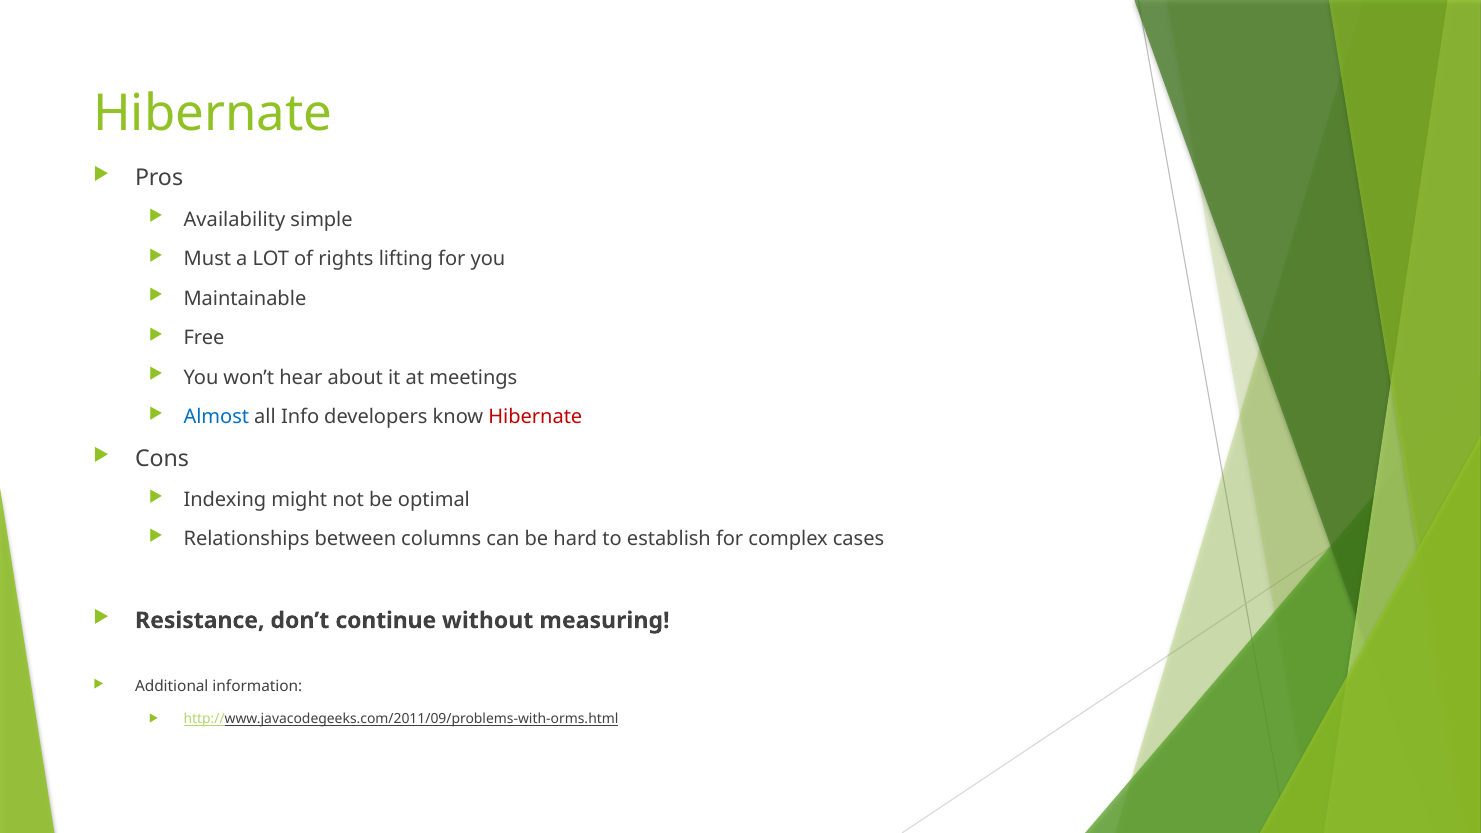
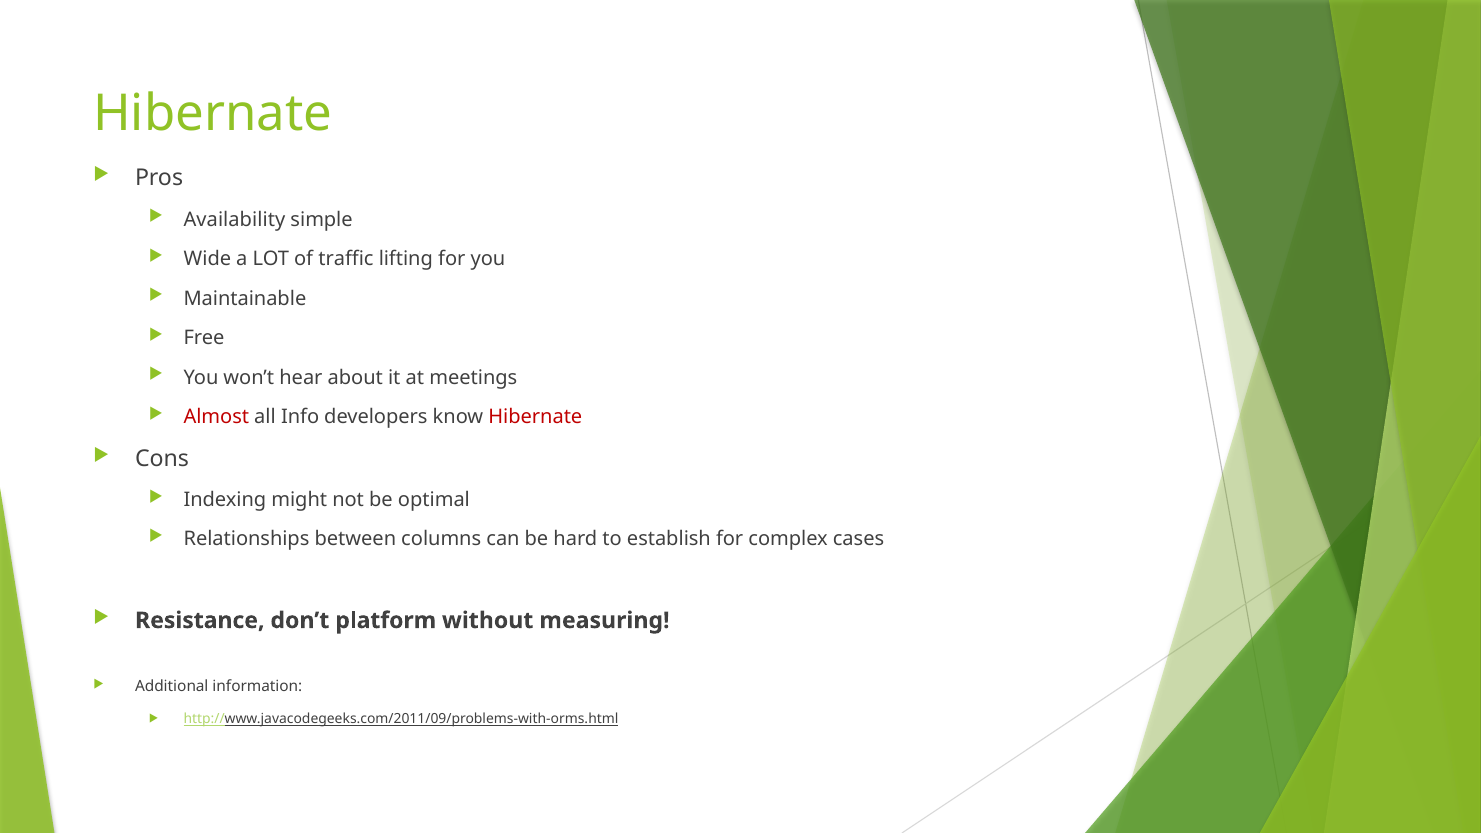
Must: Must -> Wide
rights: rights -> traffic
Almost colour: blue -> red
continue: continue -> platform
